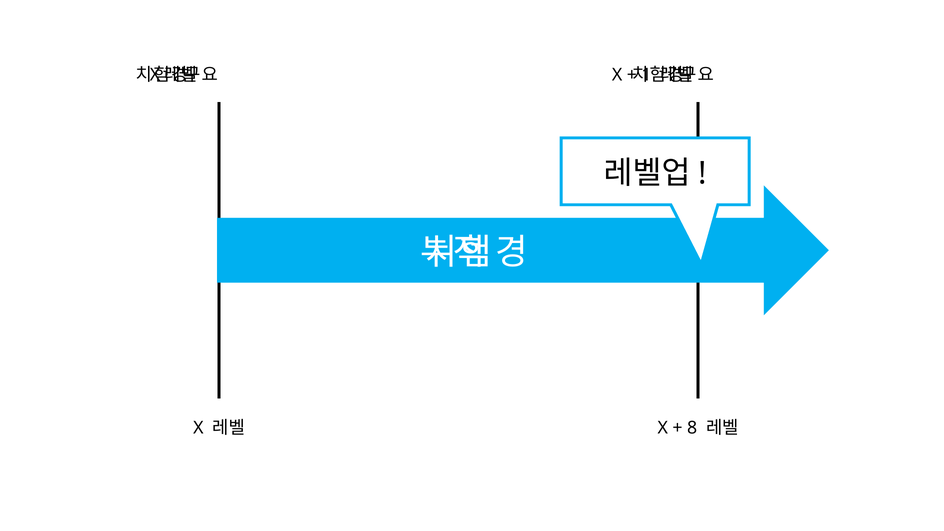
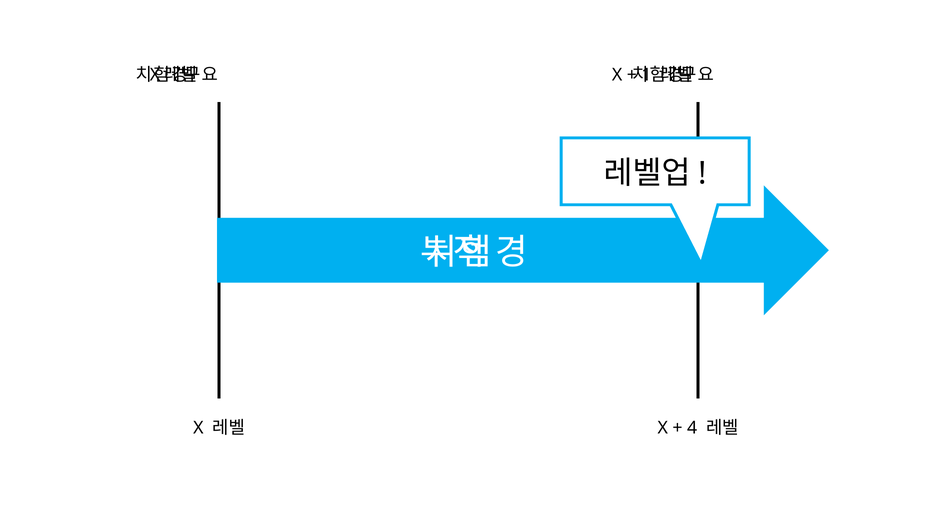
8: 8 -> 4
